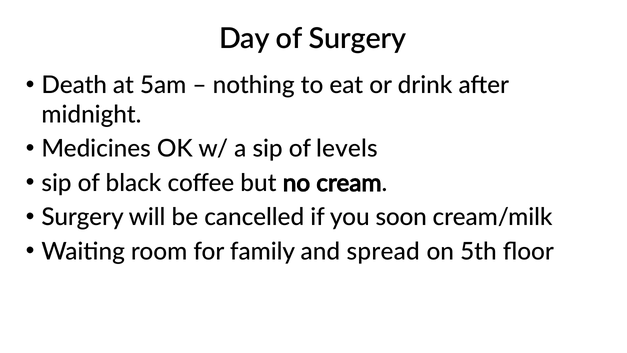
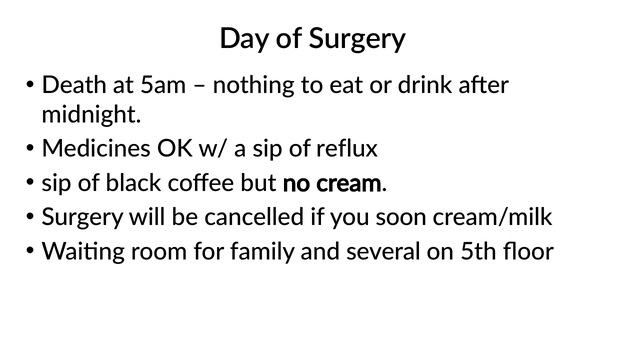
levels: levels -> reflux
spread: spread -> several
